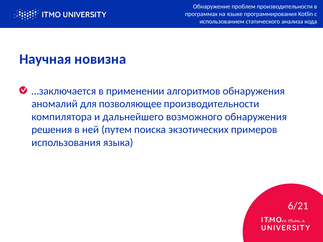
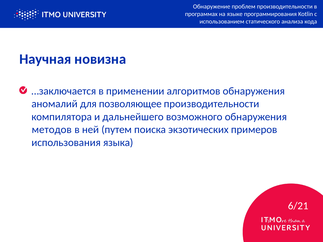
решения: решения -> методов
